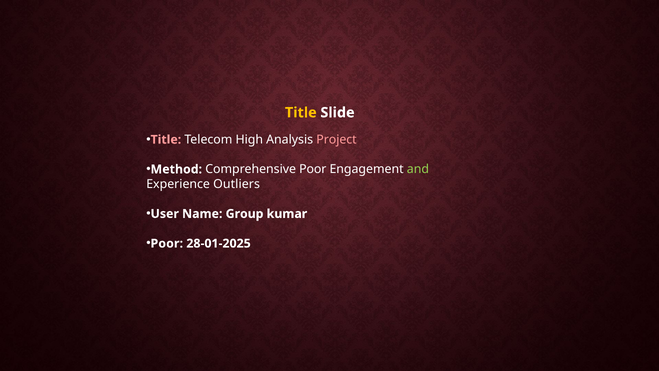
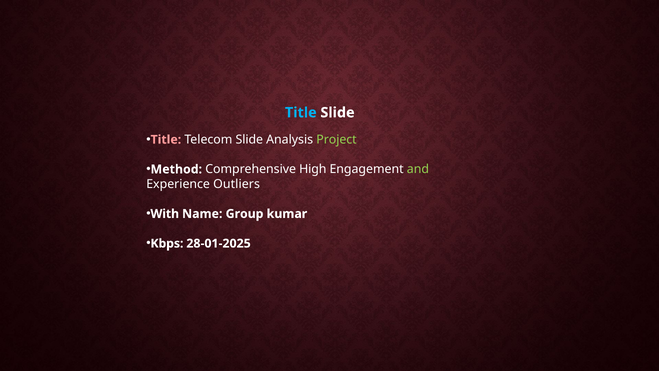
Title at (301, 112) colour: yellow -> light blue
Telecom High: High -> Slide
Project colour: pink -> light green
Comprehensive Poor: Poor -> High
User: User -> With
Poor at (167, 243): Poor -> Kbps
